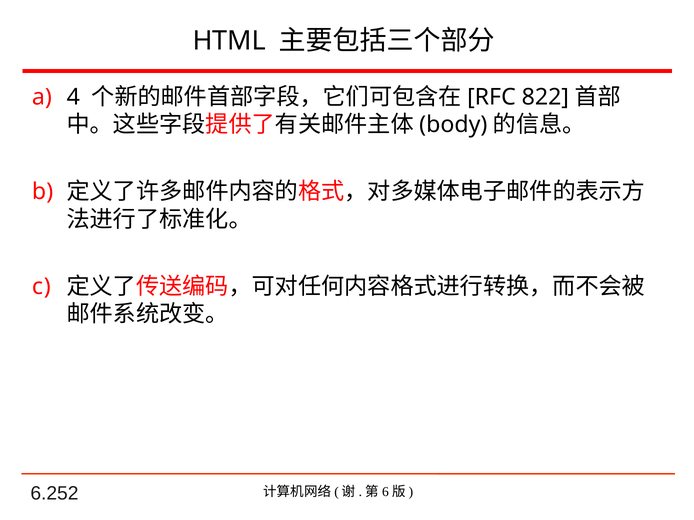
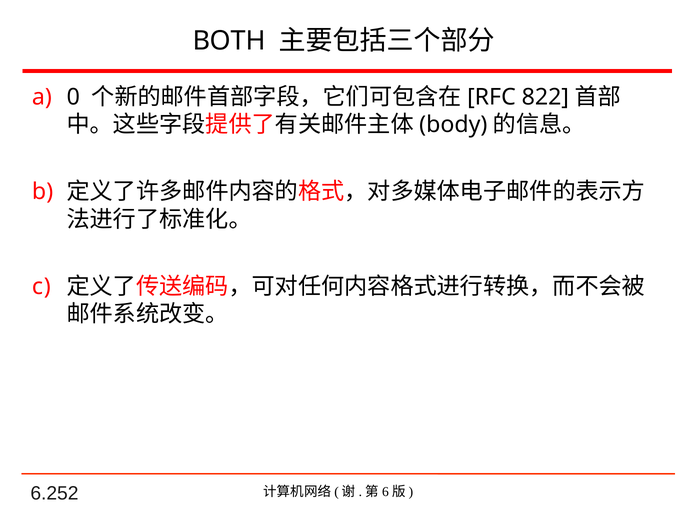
HTML: HTML -> BOTH
4: 4 -> 0
